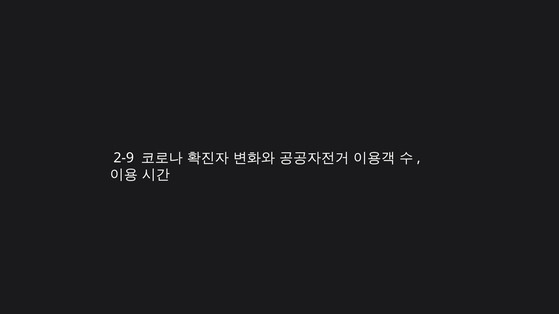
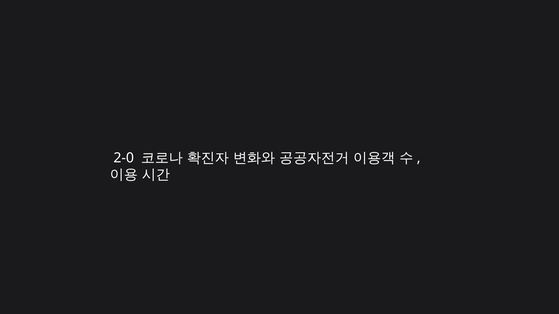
2-9: 2-9 -> 2-0
